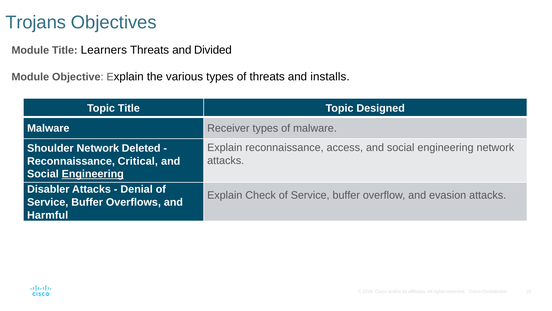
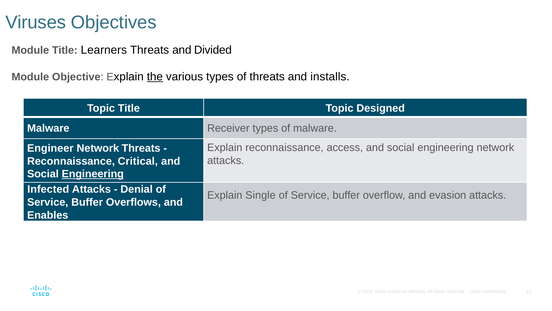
Trojans: Trojans -> Viruses
the underline: none -> present
Shoulder: Shoulder -> Engineer
Network Deleted: Deleted -> Threats
Disabler: Disabler -> Infected
Check: Check -> Single
Harmful: Harmful -> Enables
